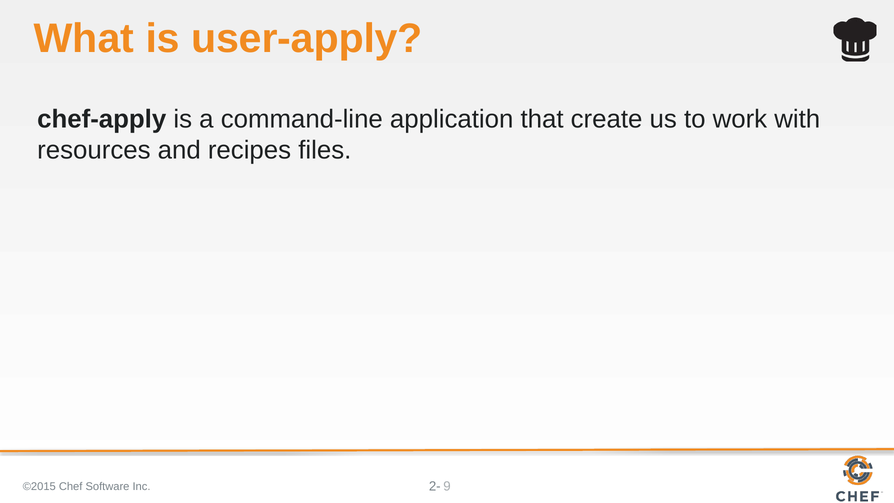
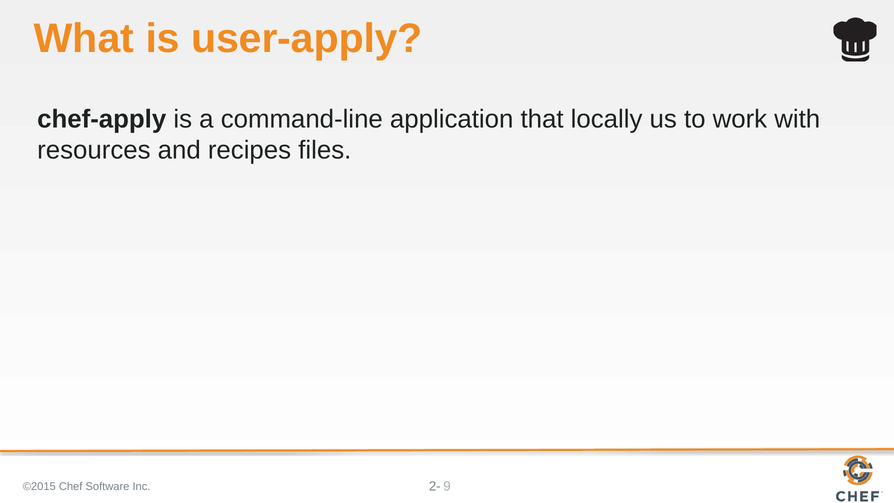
create: create -> locally
